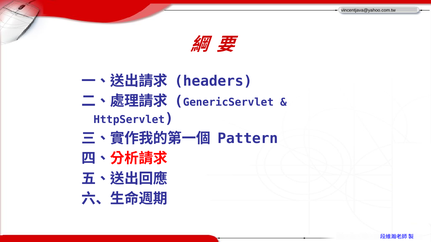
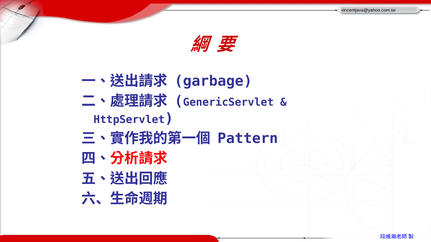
headers: headers -> garbage
